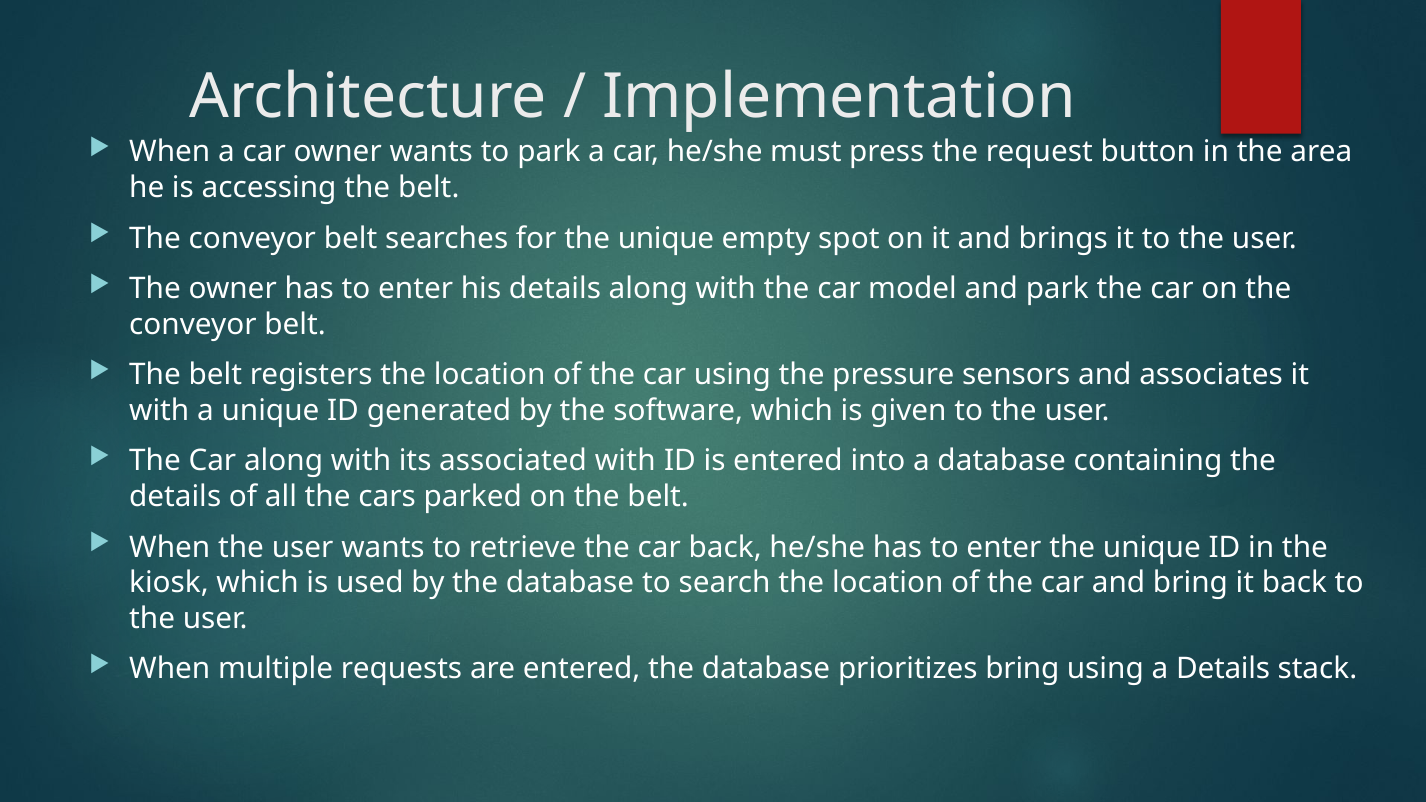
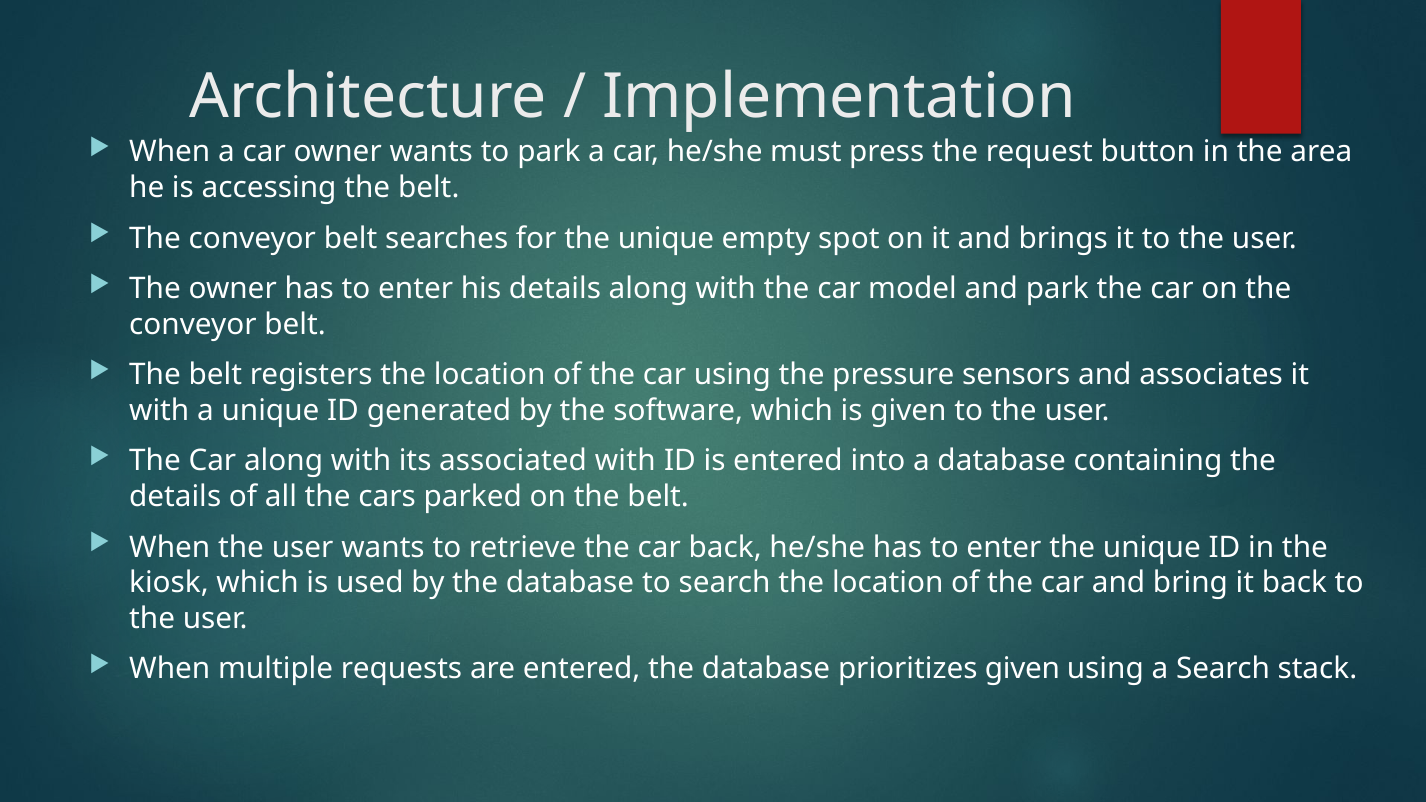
prioritizes bring: bring -> given
a Details: Details -> Search
